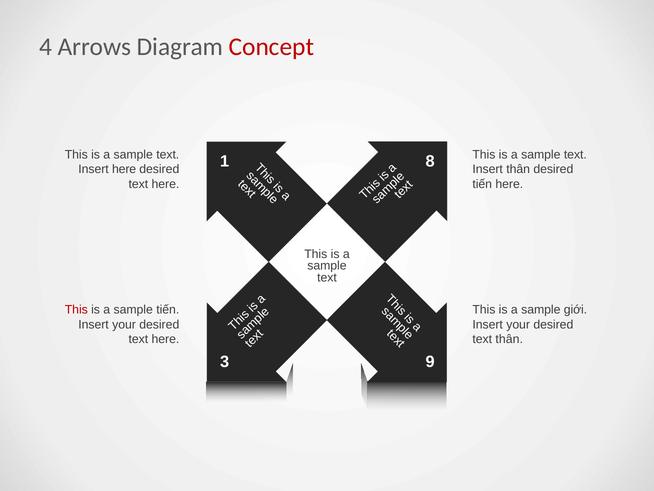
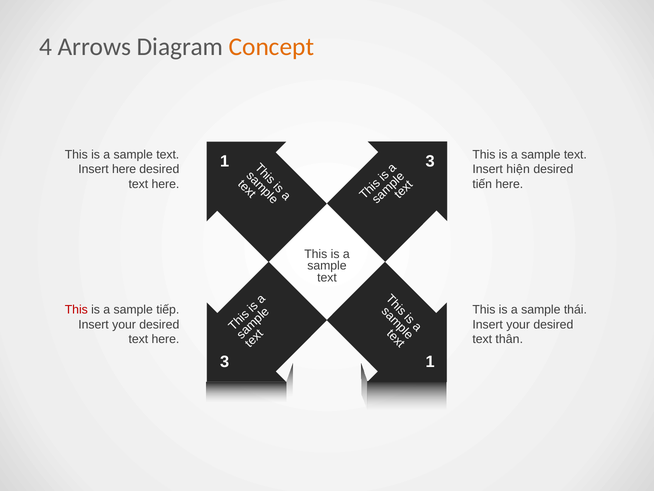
Concept colour: red -> orange
1 8: 8 -> 3
Insert thân: thân -> hiện
sample tiến: tiến -> tiếp
giới: giới -> thái
3 9: 9 -> 1
